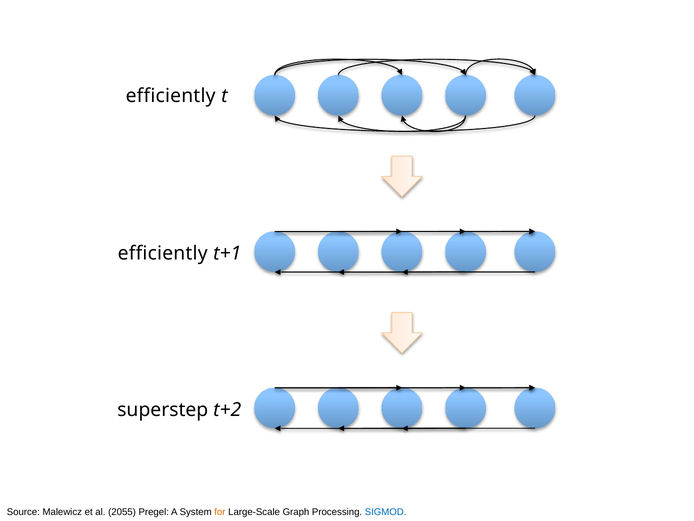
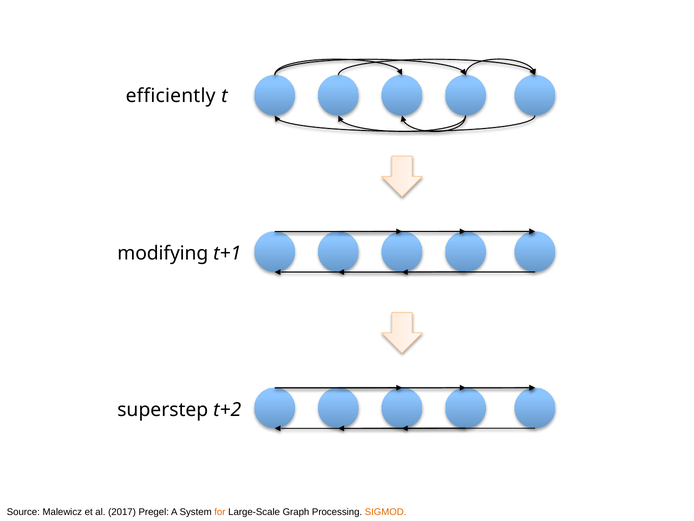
efficiently at (163, 253): efficiently -> modifying
2055: 2055 -> 2017
SIGMOD colour: blue -> orange
